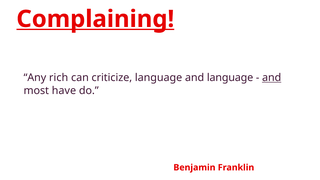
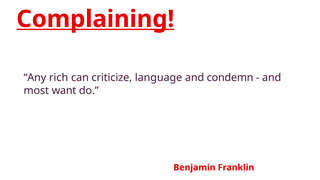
and language: language -> condemn
and at (272, 78) underline: present -> none
have: have -> want
